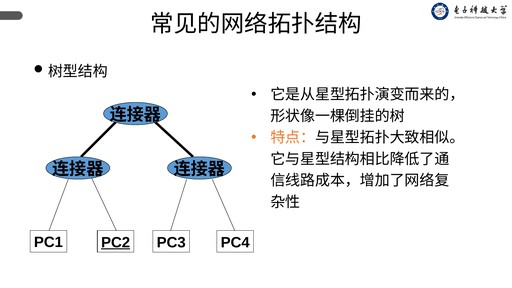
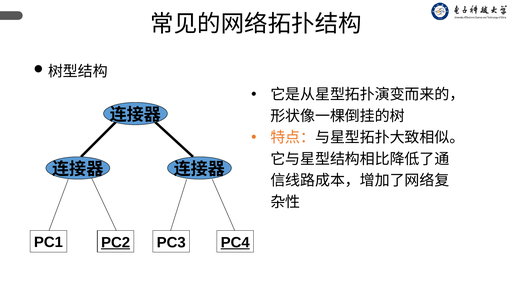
PC4 underline: none -> present
